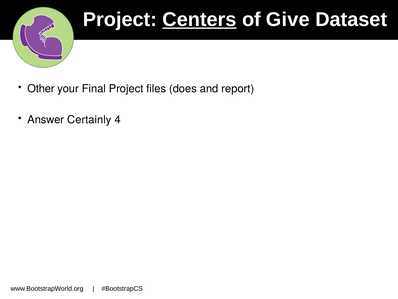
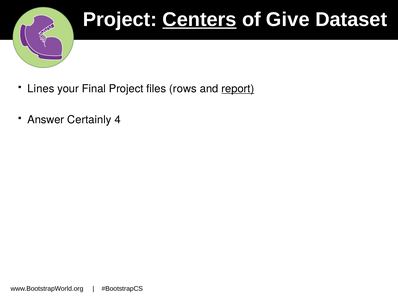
Other: Other -> Lines
does: does -> rows
report underline: none -> present
